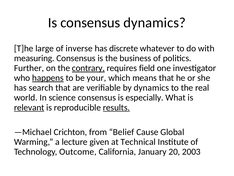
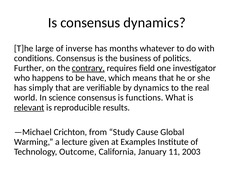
discrete: discrete -> months
measuring: measuring -> conditions
happens underline: present -> none
your: your -> have
search: search -> simply
especially: especially -> functions
results underline: present -> none
Belief: Belief -> Study
Technical: Technical -> Examples
20: 20 -> 11
